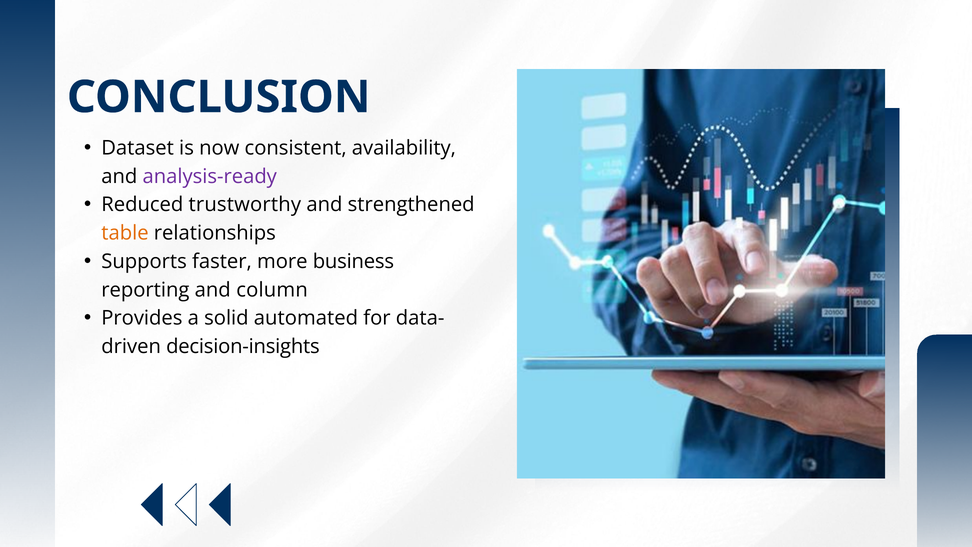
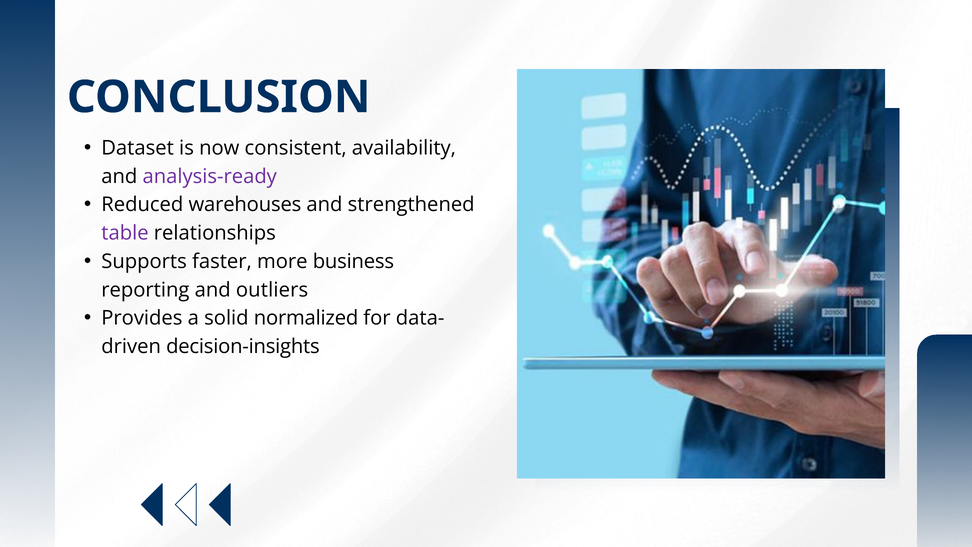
trustworthy: trustworthy -> warehouses
table colour: orange -> purple
column: column -> outliers
automated: automated -> normalized
